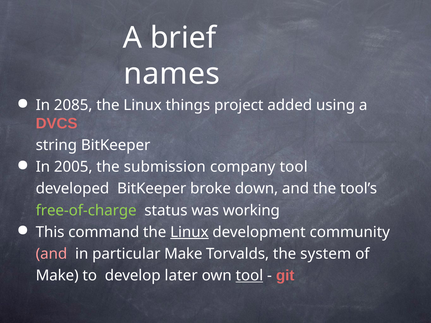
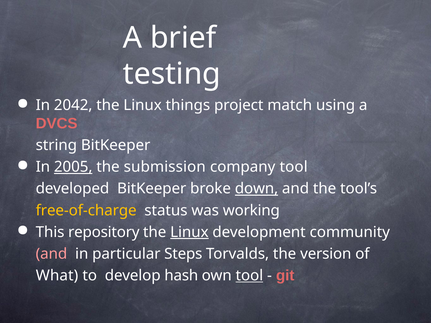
names: names -> testing
2085: 2085 -> 2042
added: added -> match
2005 underline: none -> present
down underline: none -> present
free-of-charge colour: light green -> yellow
command: command -> repository
particular Make: Make -> Steps
system: system -> version
Make at (57, 276): Make -> What
later: later -> hash
